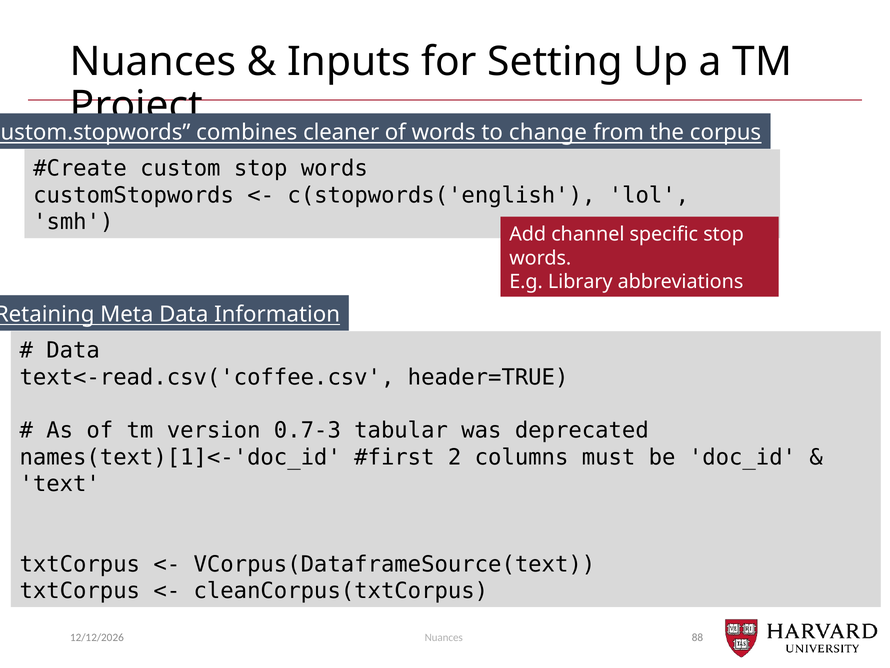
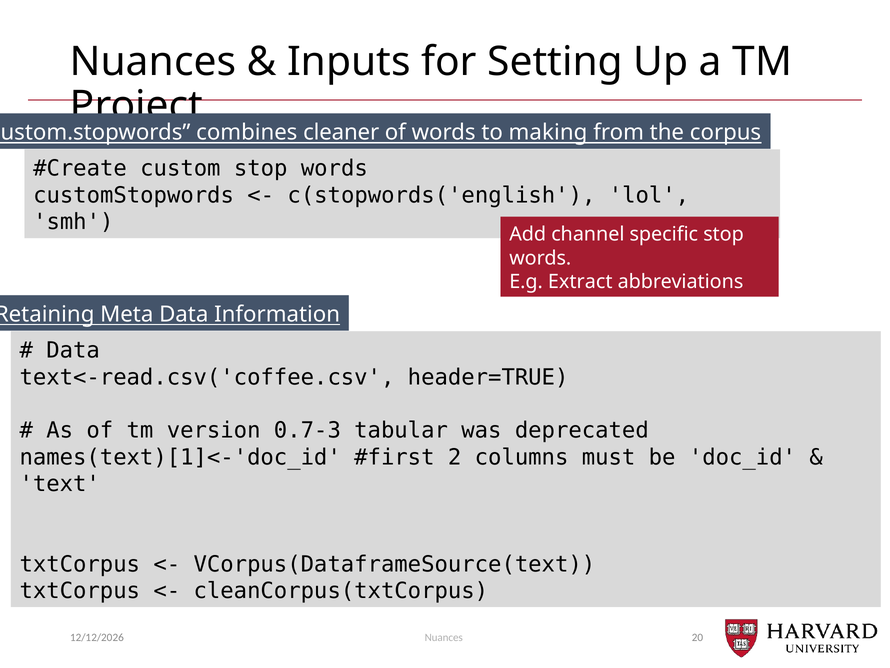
change: change -> making
Library: Library -> Extract
88: 88 -> 20
